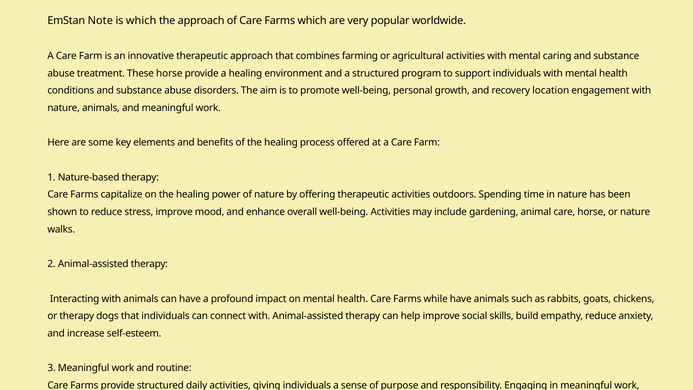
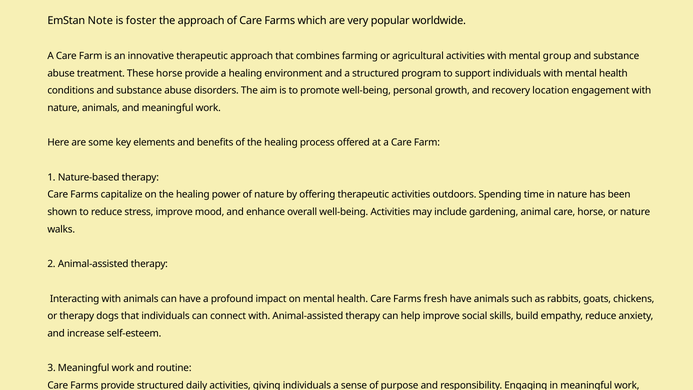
is which: which -> foster
mental caring: caring -> group
while: while -> fresh
